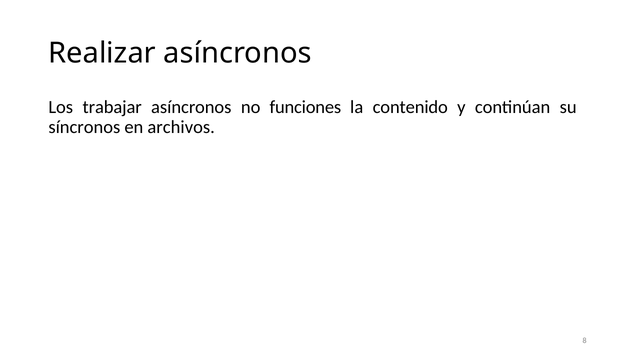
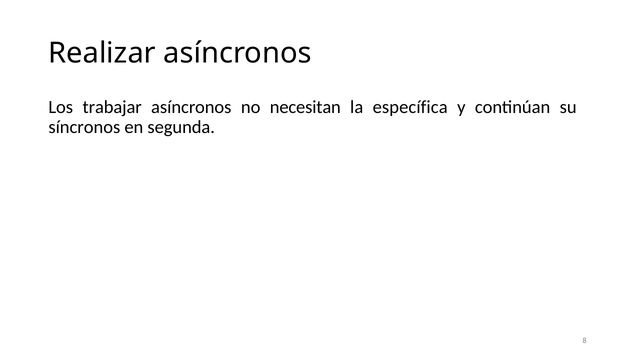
funciones: funciones -> necesitan
contenido: contenido -> específica
archivos: archivos -> segunda
